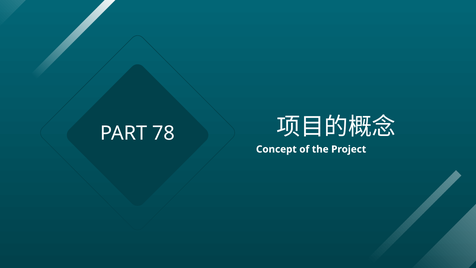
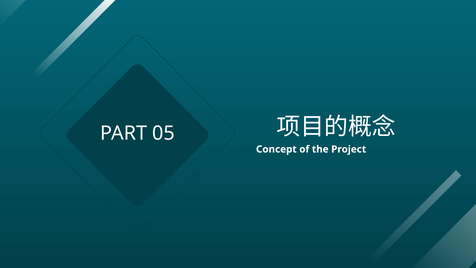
78: 78 -> 05
